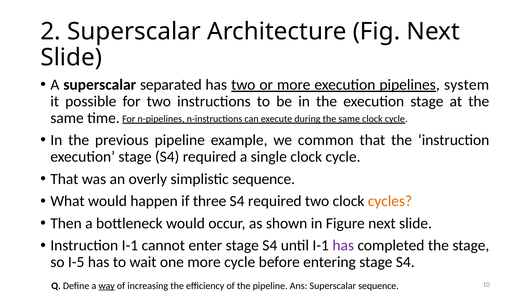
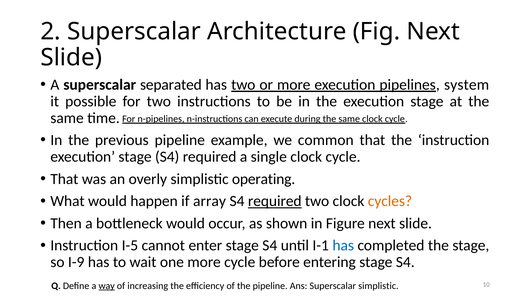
simplistic sequence: sequence -> operating
three: three -> array
required at (275, 201) underline: none -> present
Instruction I-1: I-1 -> I-5
has at (343, 246) colour: purple -> blue
I-5: I-5 -> I-9
Superscalar sequence: sequence -> simplistic
